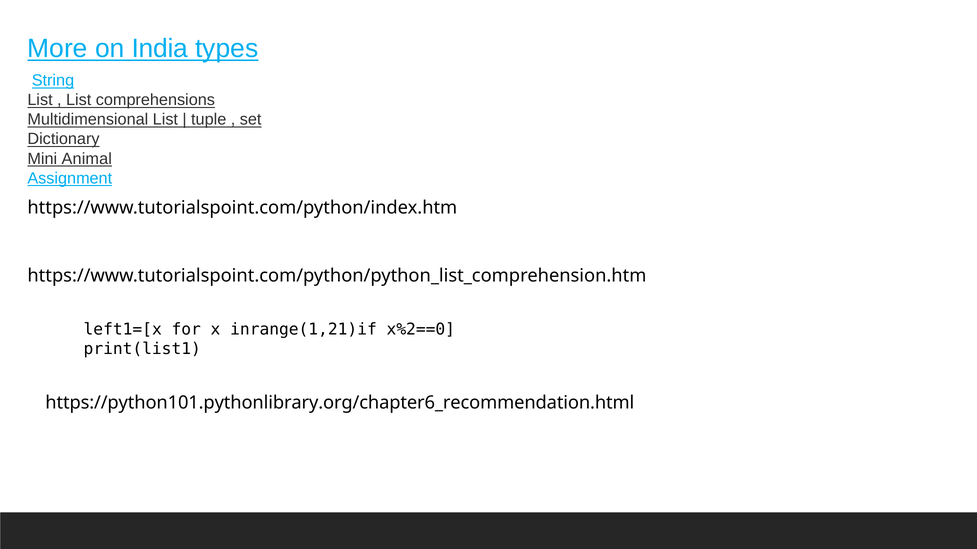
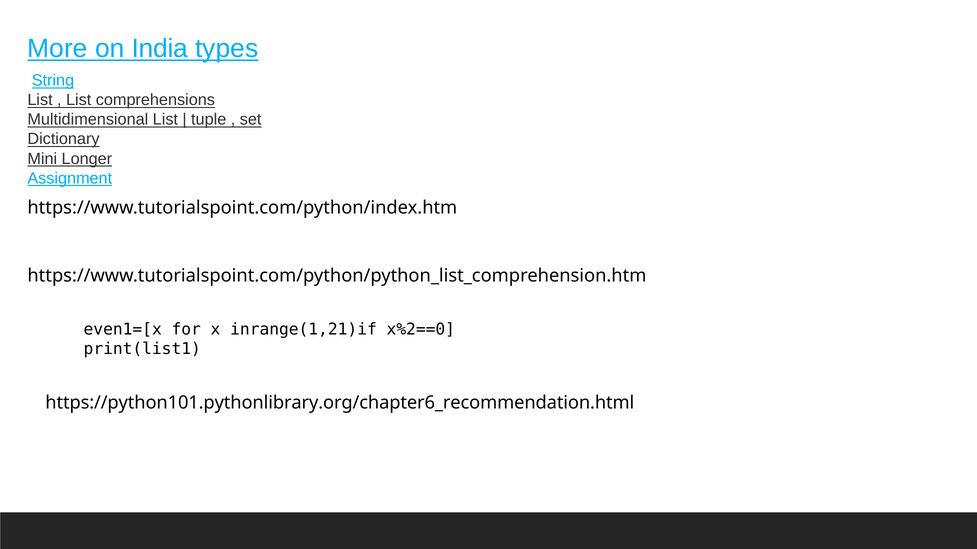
Animal: Animal -> Longer
left1=[x: left1=[x -> even1=[x
